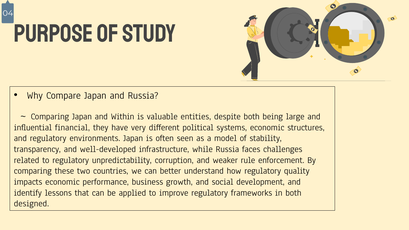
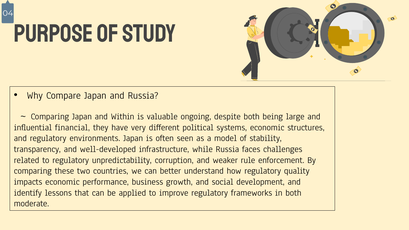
entities: entities -> ongoing
designed: designed -> moderate
